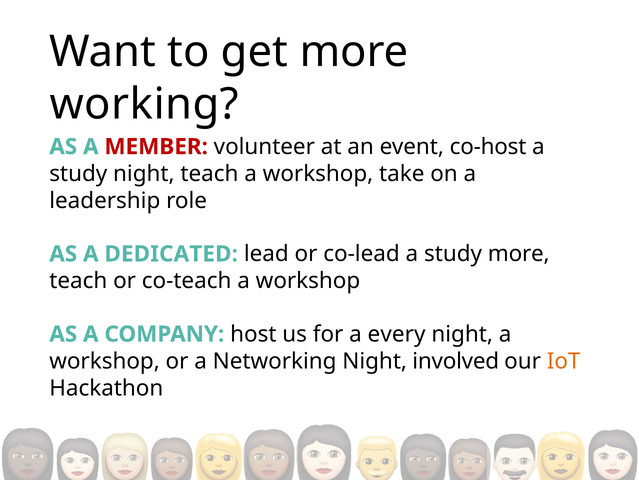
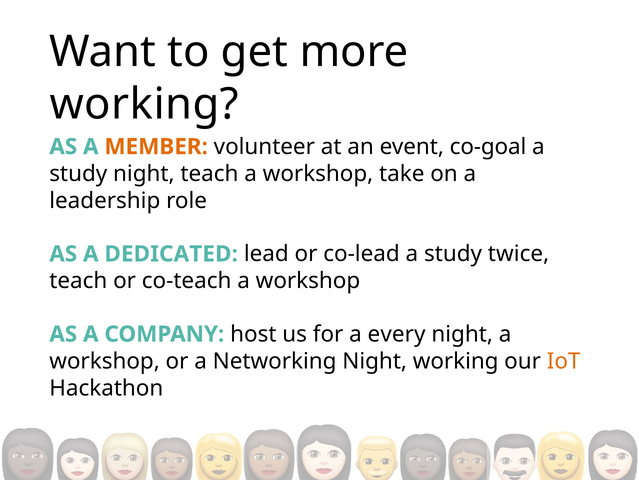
MEMBER colour: red -> orange
co-host: co-host -> co-goal
study more: more -> twice
Night involved: involved -> working
